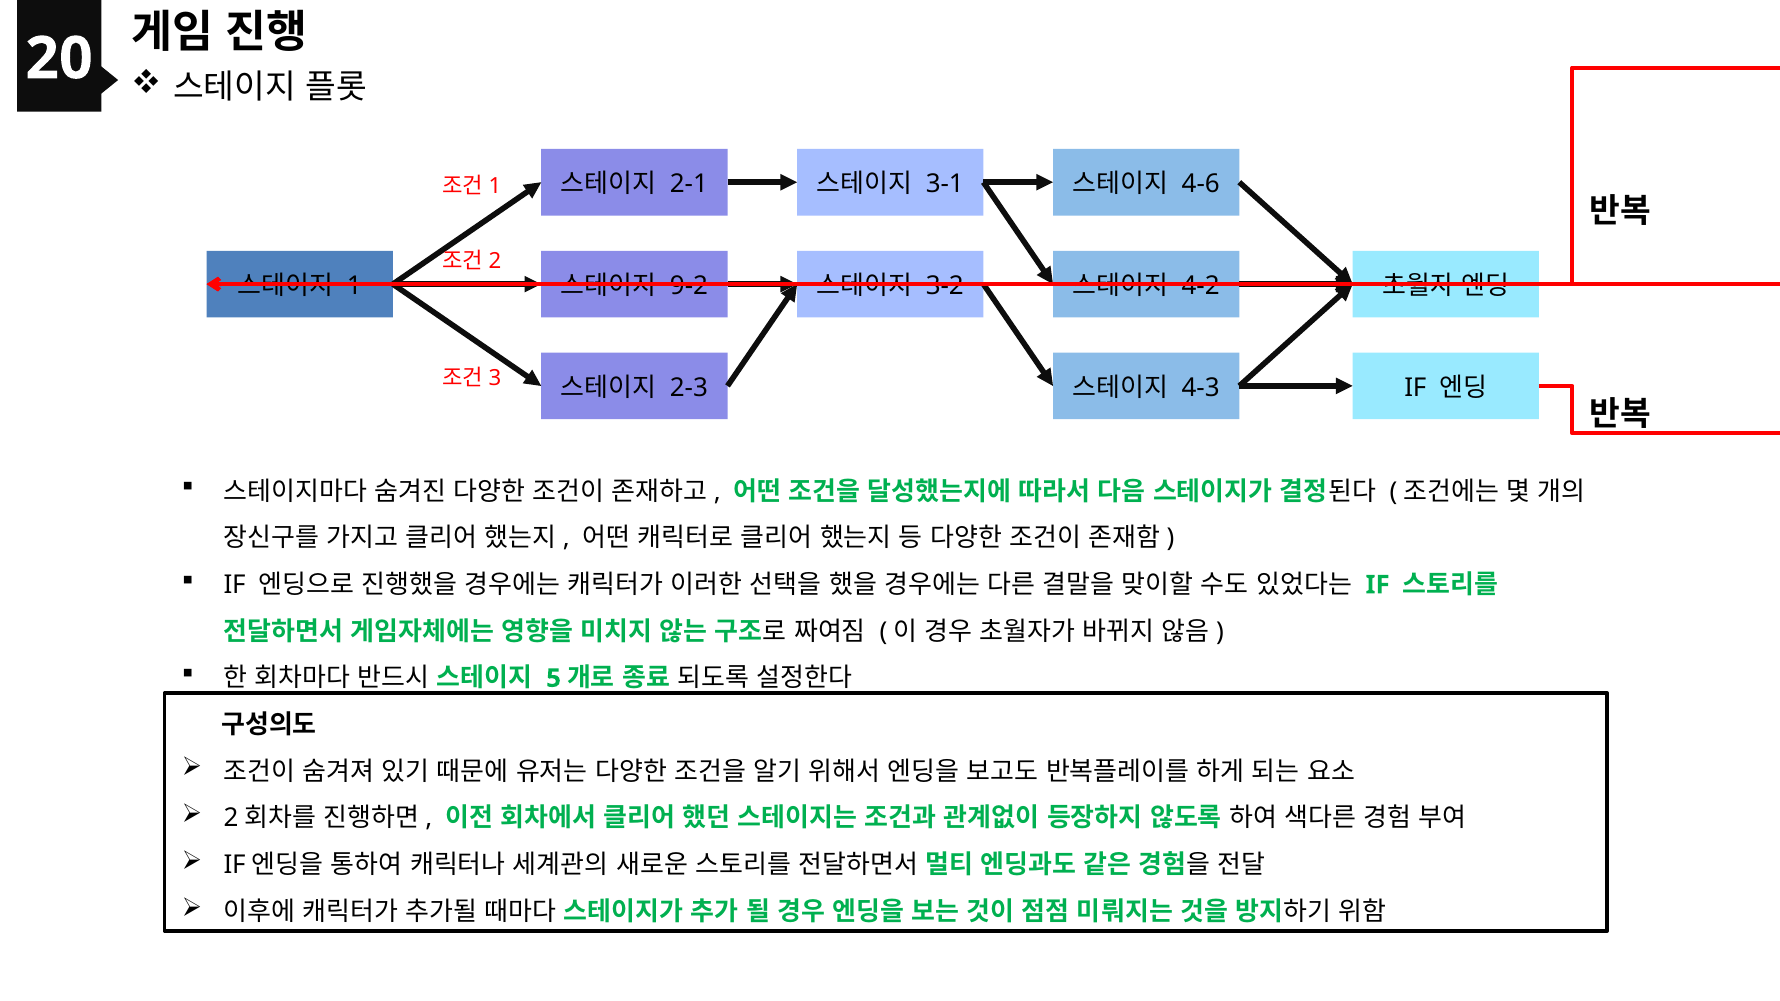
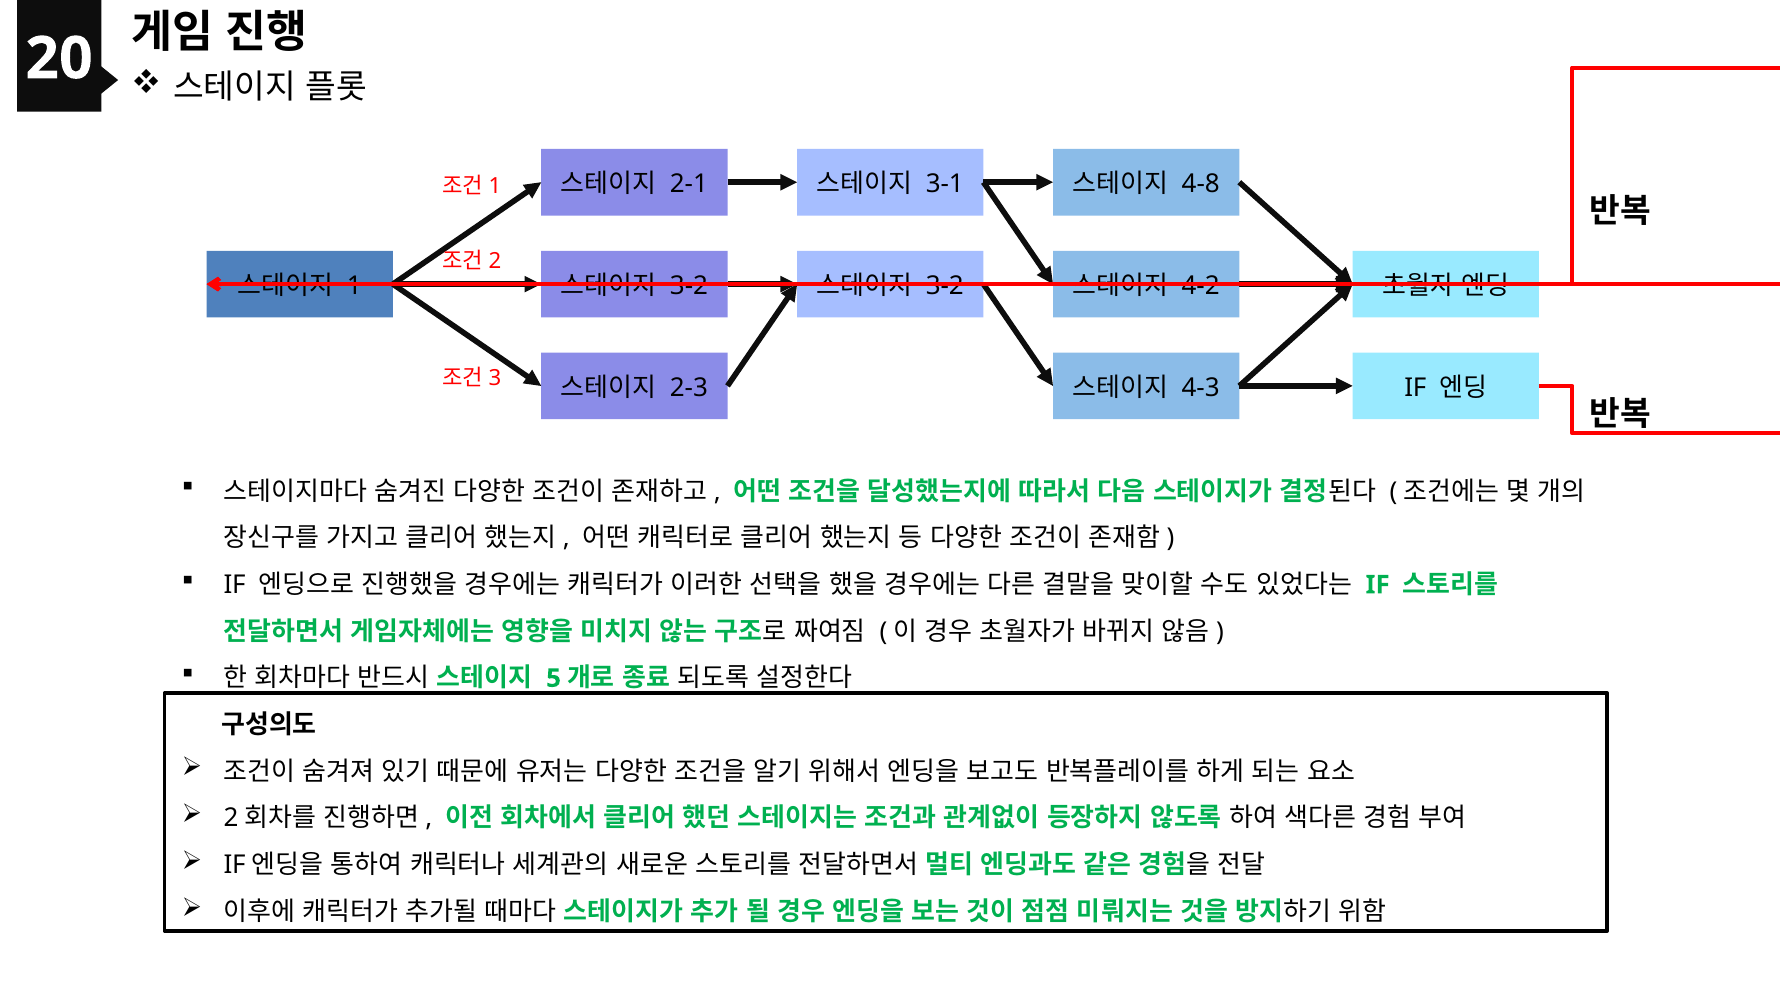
4-6: 4-6 -> 4-8
9-2 at (689, 286): 9-2 -> 3-2
